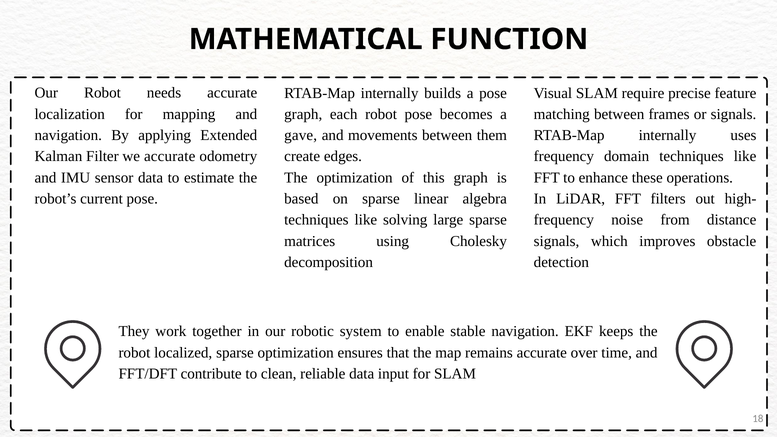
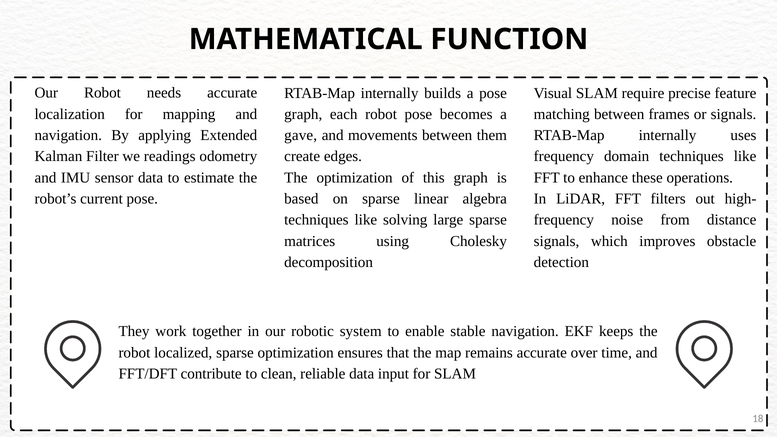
we accurate: accurate -> readings
